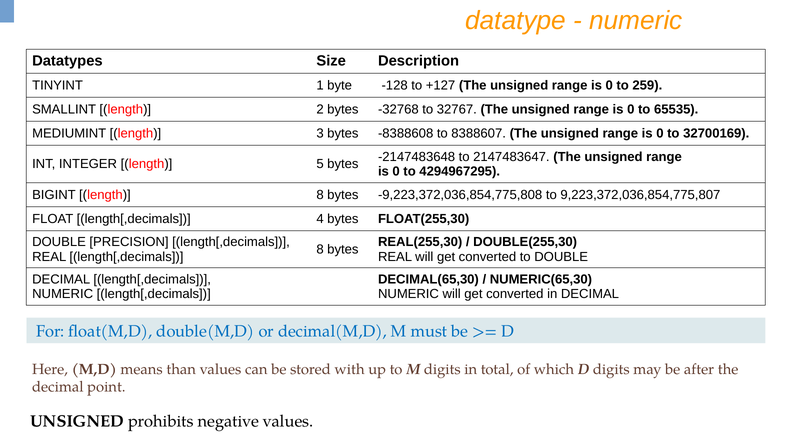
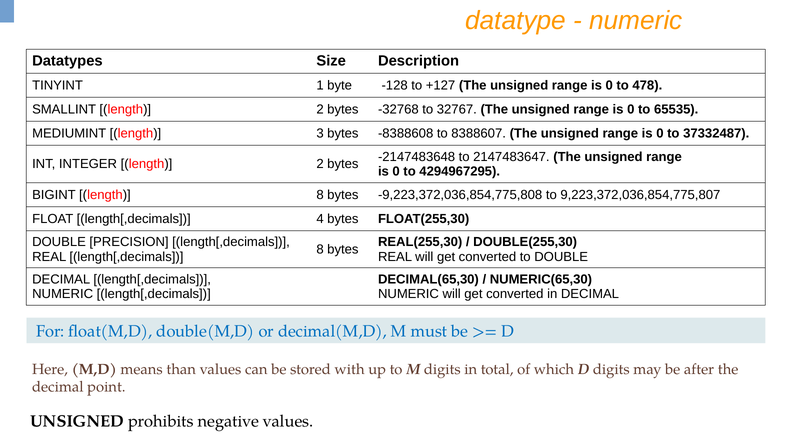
259: 259 -> 478
32700169: 32700169 -> 37332487
INTEGER length 5: 5 -> 2
